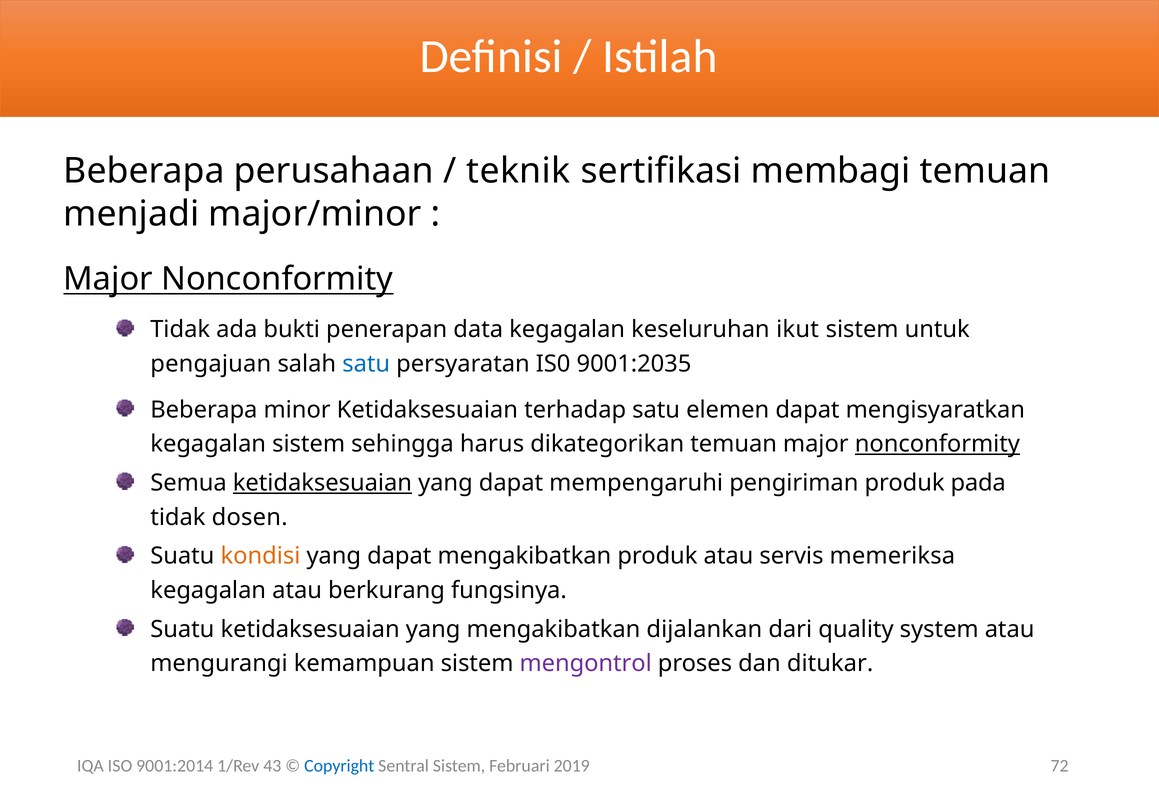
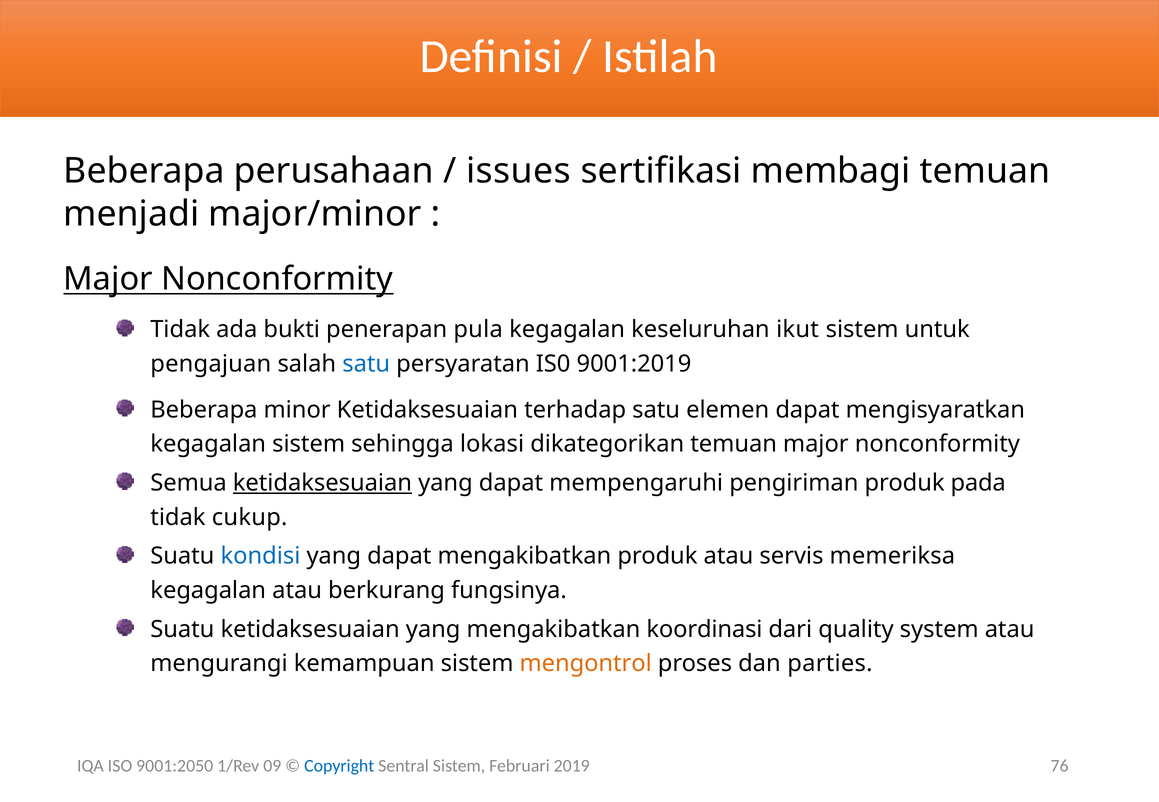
teknik: teknik -> issues
data: data -> pula
9001:2035: 9001:2035 -> 9001:2019
harus: harus -> lokasi
nonconformity at (937, 444) underline: present -> none
dosen: dosen -> cukup
kondisi colour: orange -> blue
dijalankan: dijalankan -> koordinasi
mengontrol colour: purple -> orange
ditukar: ditukar -> parties
9001:2014: 9001:2014 -> 9001:2050
43: 43 -> 09
72: 72 -> 76
